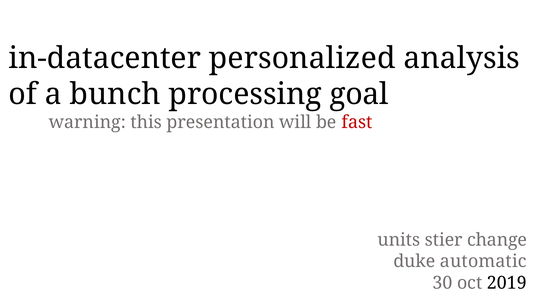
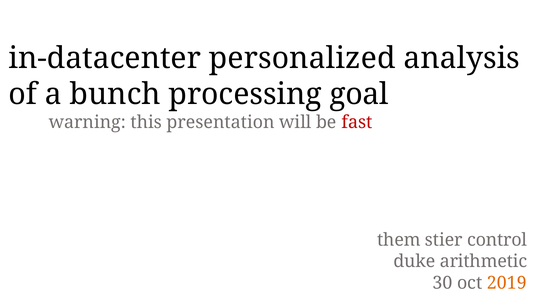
units: units -> them
change: change -> control
automatic: automatic -> arithmetic
2019 colour: black -> orange
